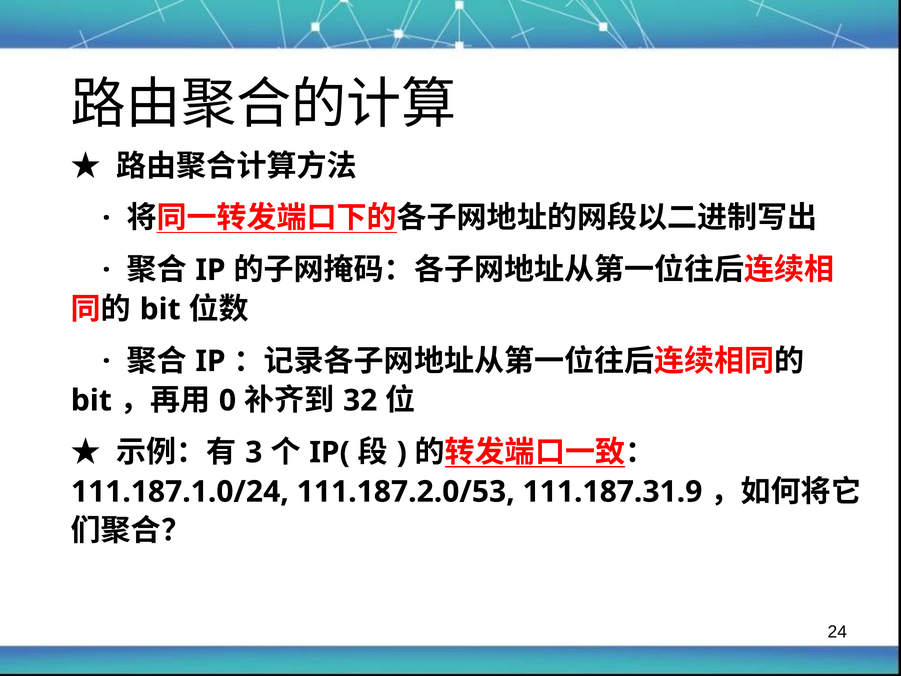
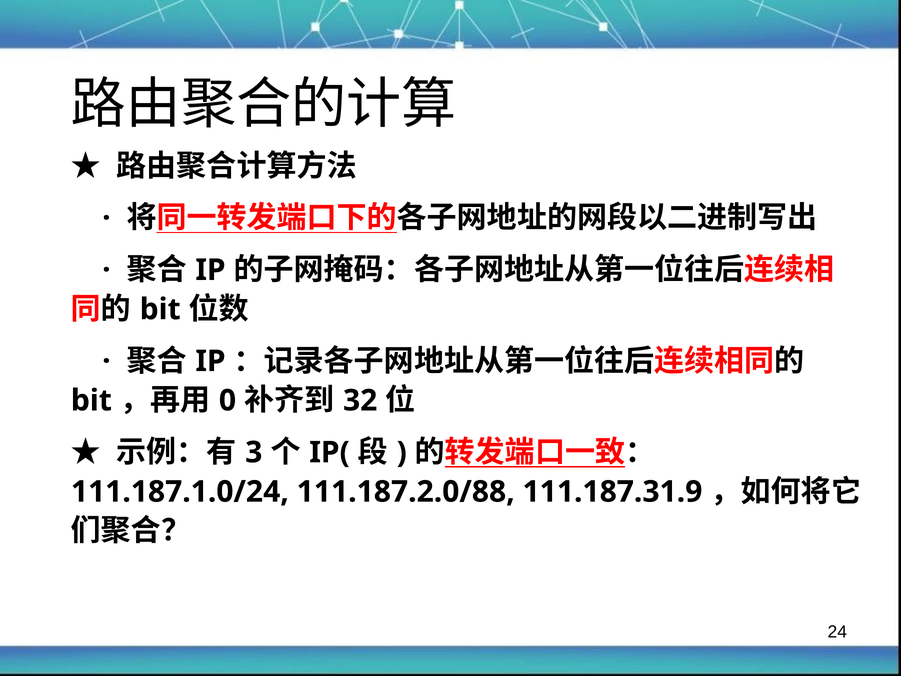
111.187.2.0/53: 111.187.2.0/53 -> 111.187.2.0/88
